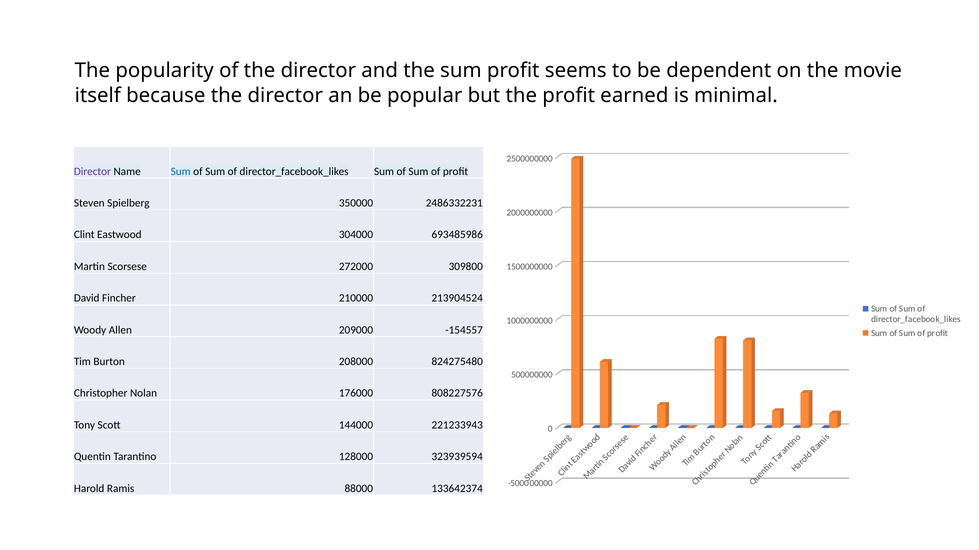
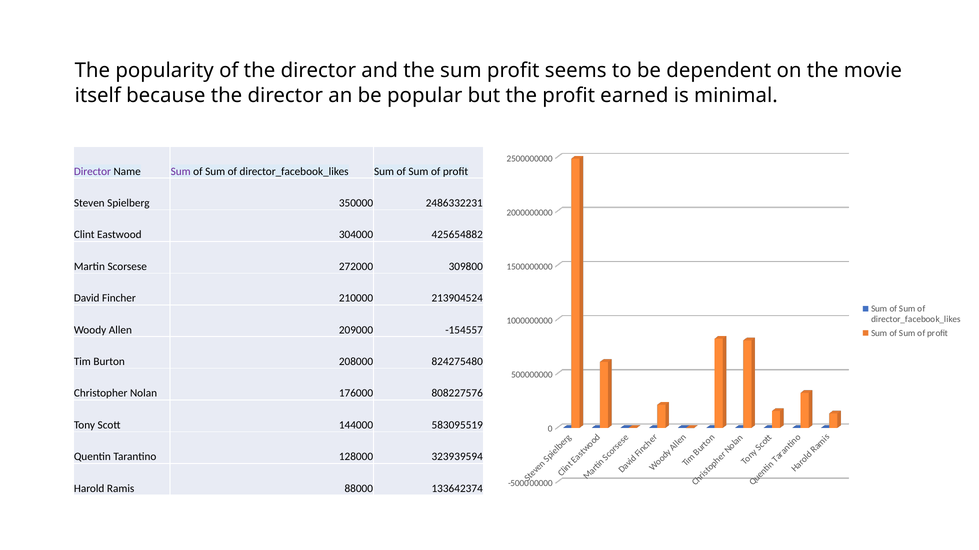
Sum at (181, 172) colour: blue -> purple
693485986: 693485986 -> 425654882
221233943: 221233943 -> 583095519
